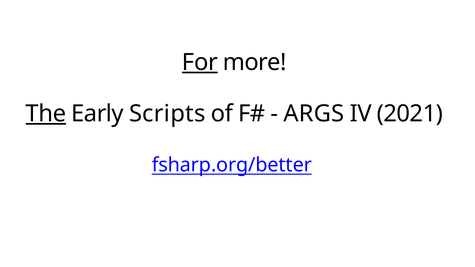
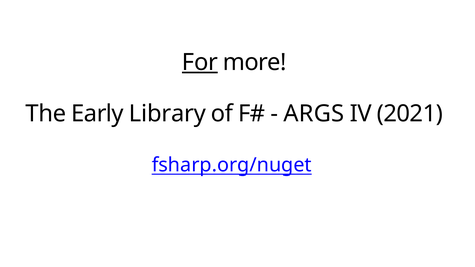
The underline: present -> none
Scripts: Scripts -> Library
fsharp.org/better: fsharp.org/better -> fsharp.org/nuget
